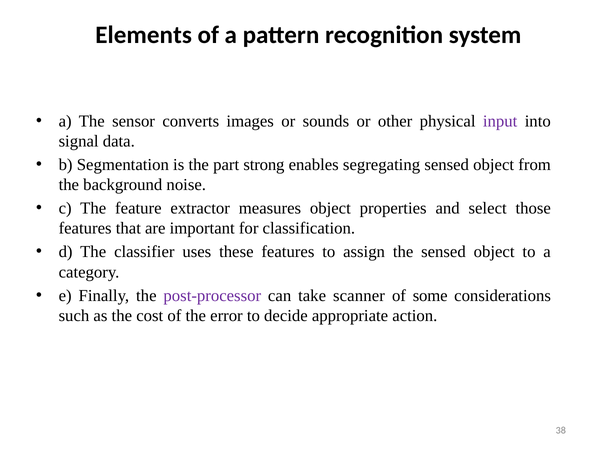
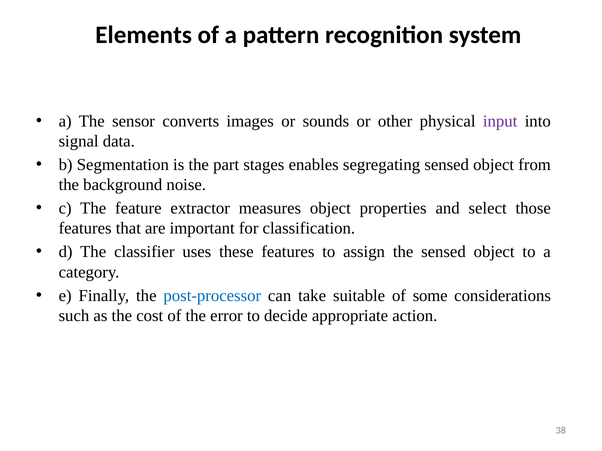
strong: strong -> stages
post-processor colour: purple -> blue
scanner: scanner -> suitable
